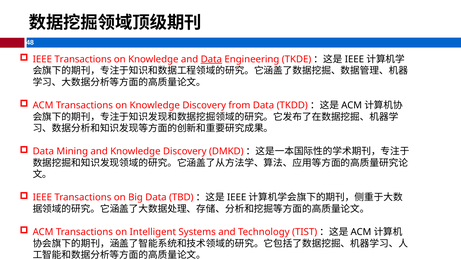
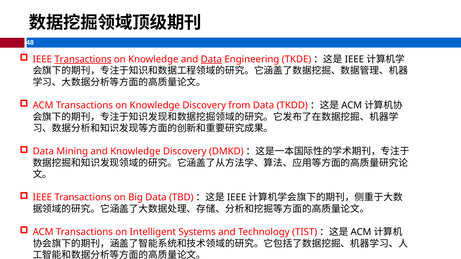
Transactions at (83, 59) underline: none -> present
